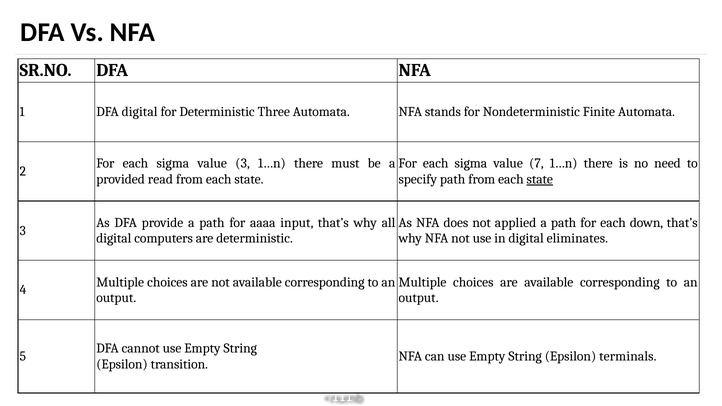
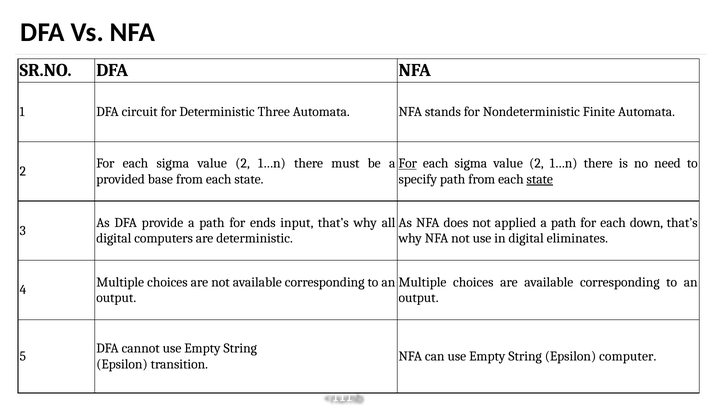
DFA digital: digital -> circuit
3 at (243, 164): 3 -> 2
For at (408, 164) underline: none -> present
7 at (536, 164): 7 -> 2
read: read -> base
aaaa: aaaa -> ends
terminals: terminals -> computer
